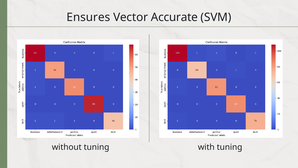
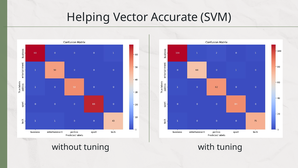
Ensures: Ensures -> Helping
